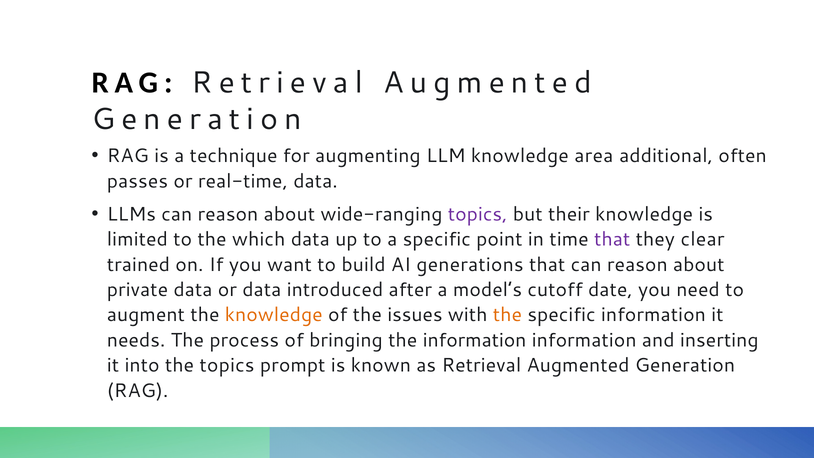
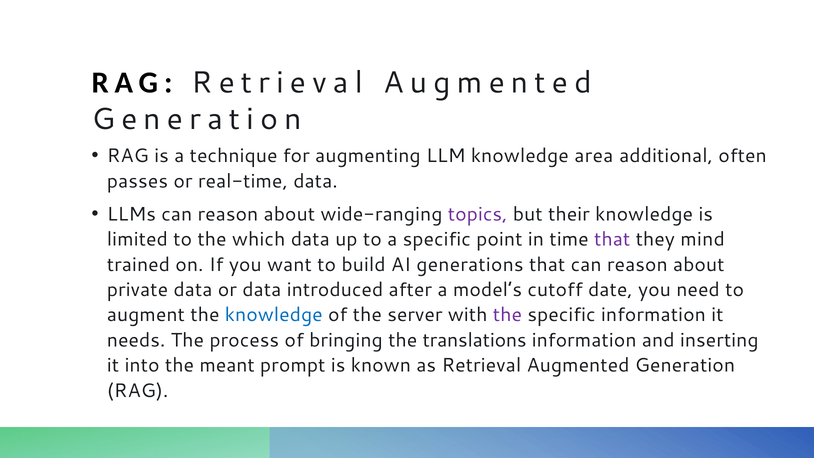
clear: clear -> mind
knowledge at (274, 315) colour: orange -> blue
issues: issues -> server
the at (507, 315) colour: orange -> purple
the information: information -> translations
the topics: topics -> meant
